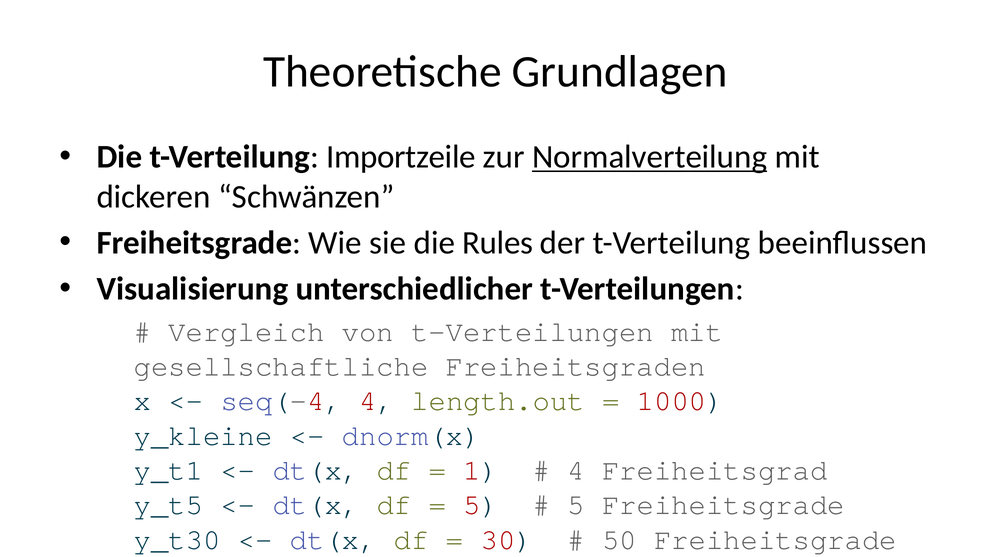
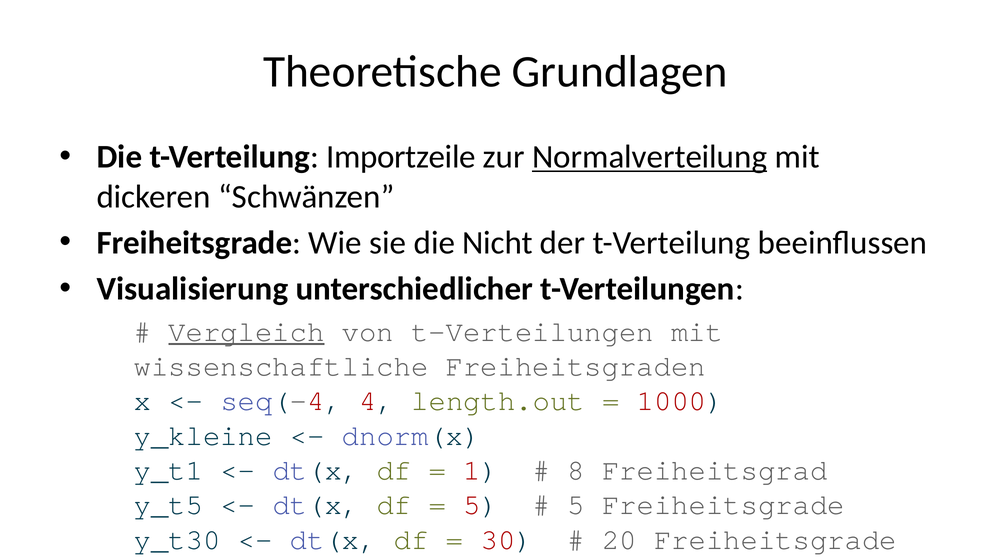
Rules: Rules -> Nicht
Vergleich at (246, 332) underline: none -> present
gesellschaftliche: gesellschaftliche -> wissenschaftliche
4 at (576, 471): 4 -> 8
50: 50 -> 20
